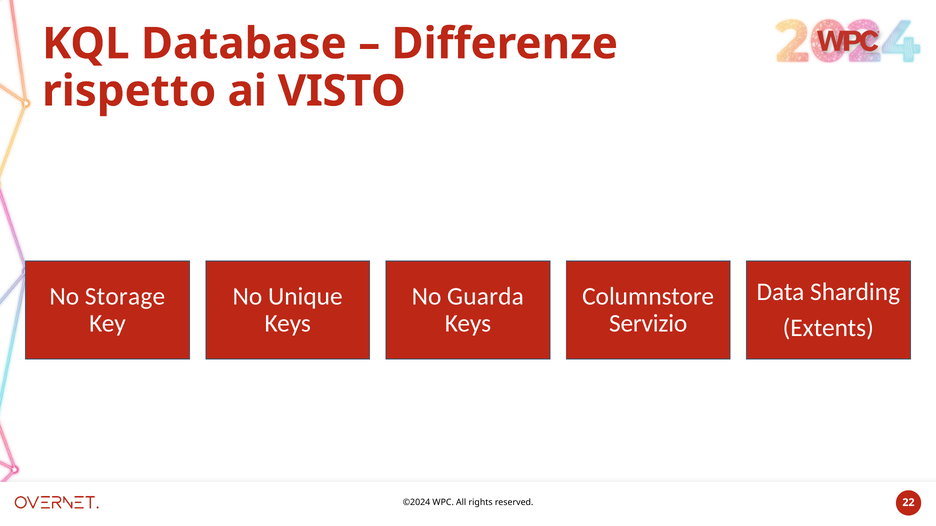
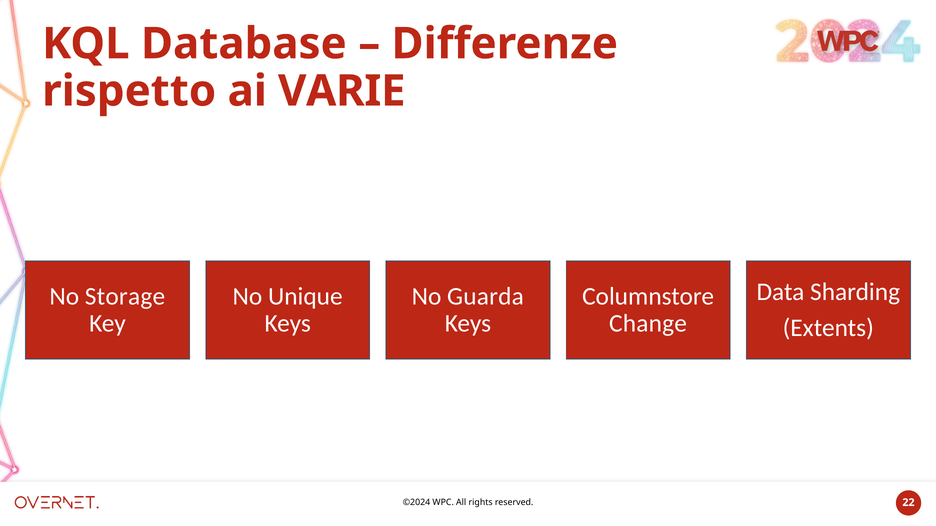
VISTO: VISTO -> VARIE
Servizio: Servizio -> Change
